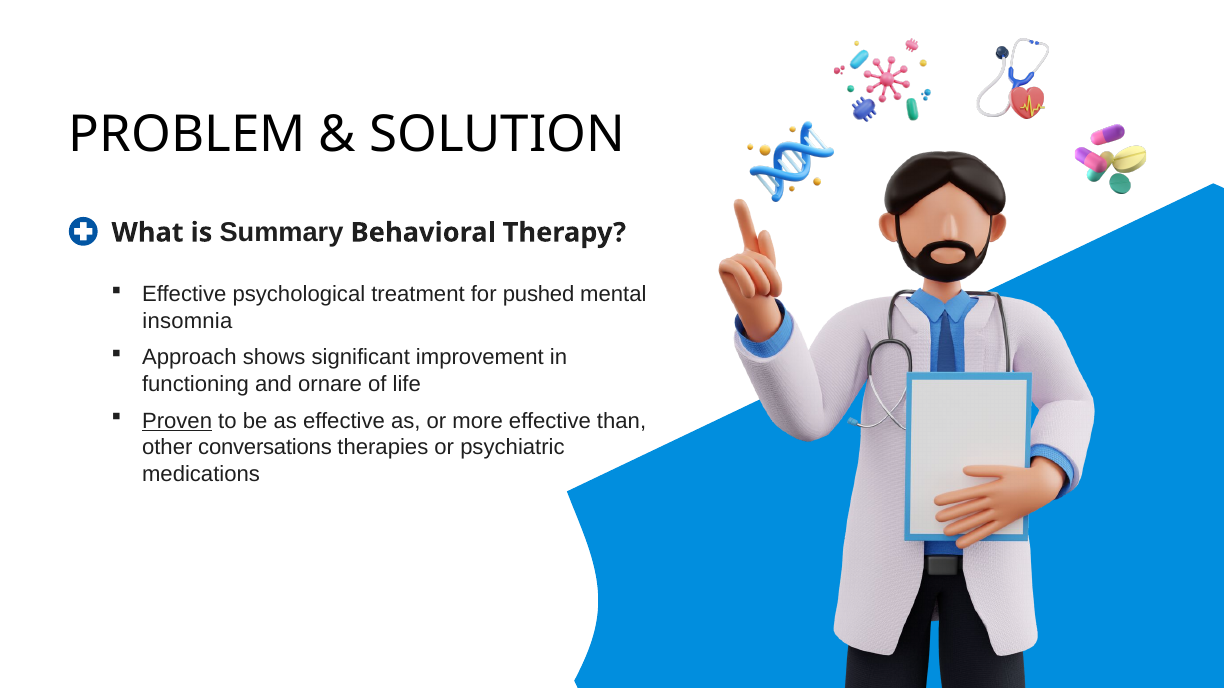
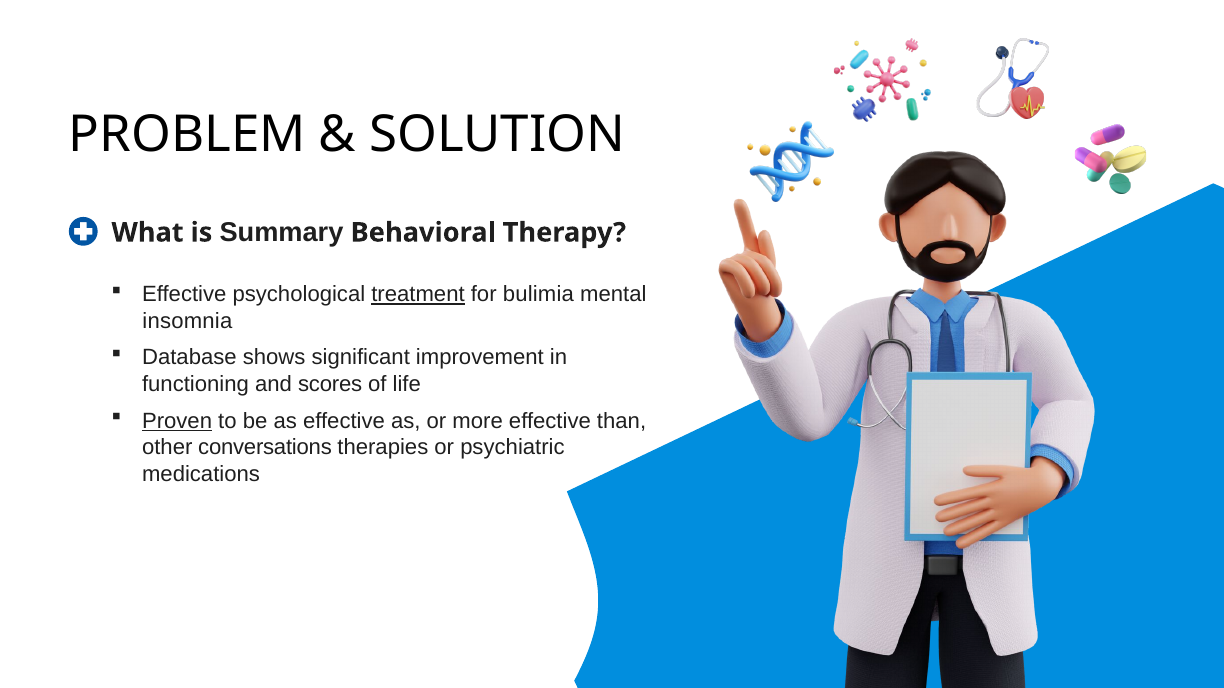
treatment underline: none -> present
pushed: pushed -> bulimia
Approach: Approach -> Database
ornare: ornare -> scores
